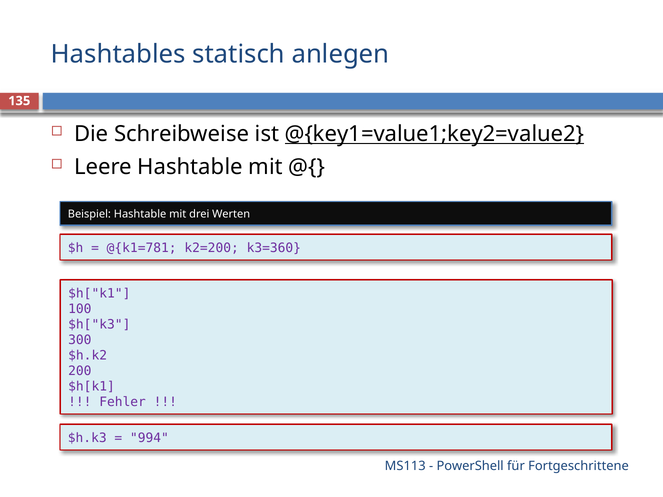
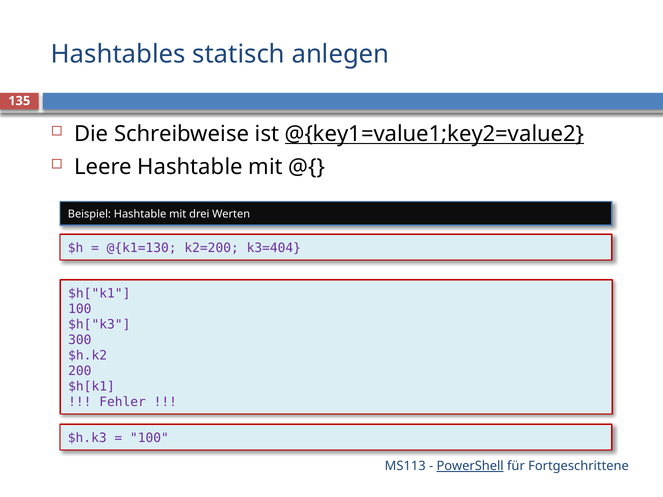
@{k1=781: @{k1=781 -> @{k1=130
k3=360: k3=360 -> k3=404
994 at (149, 438): 994 -> 100
PowerShell underline: none -> present
